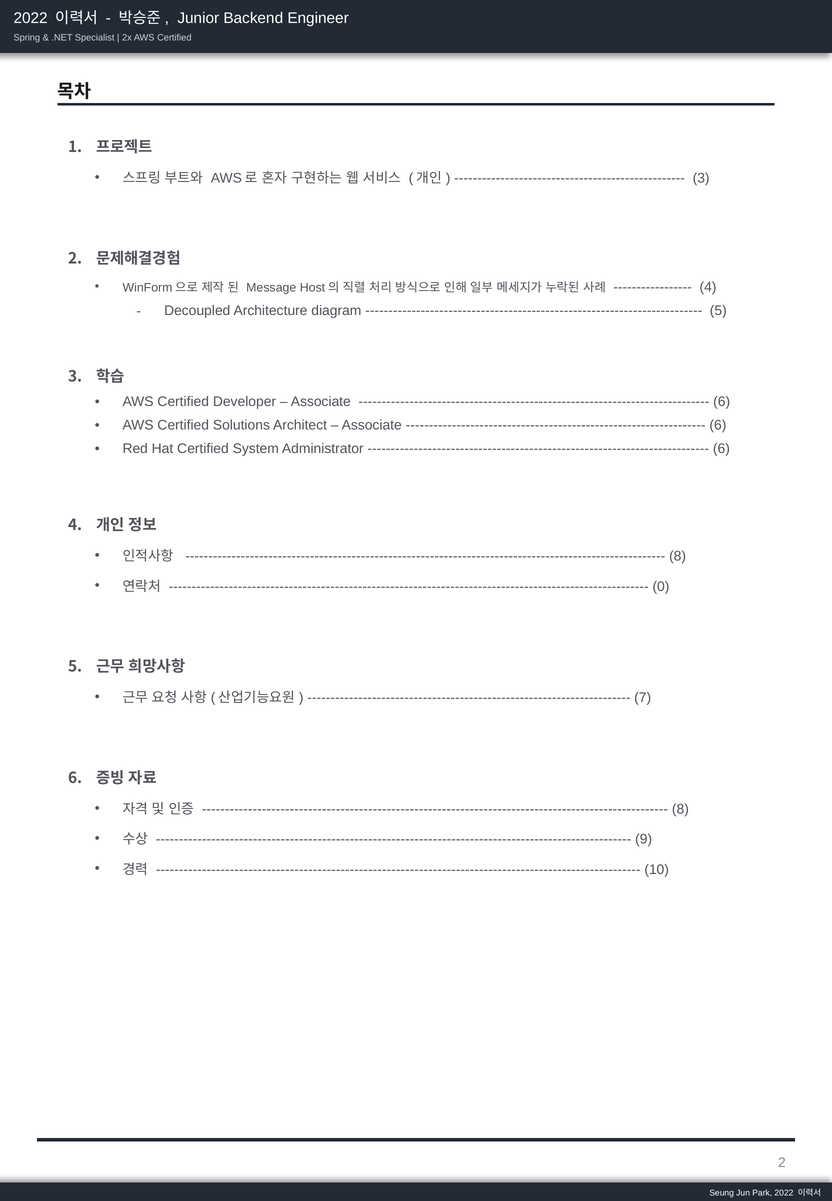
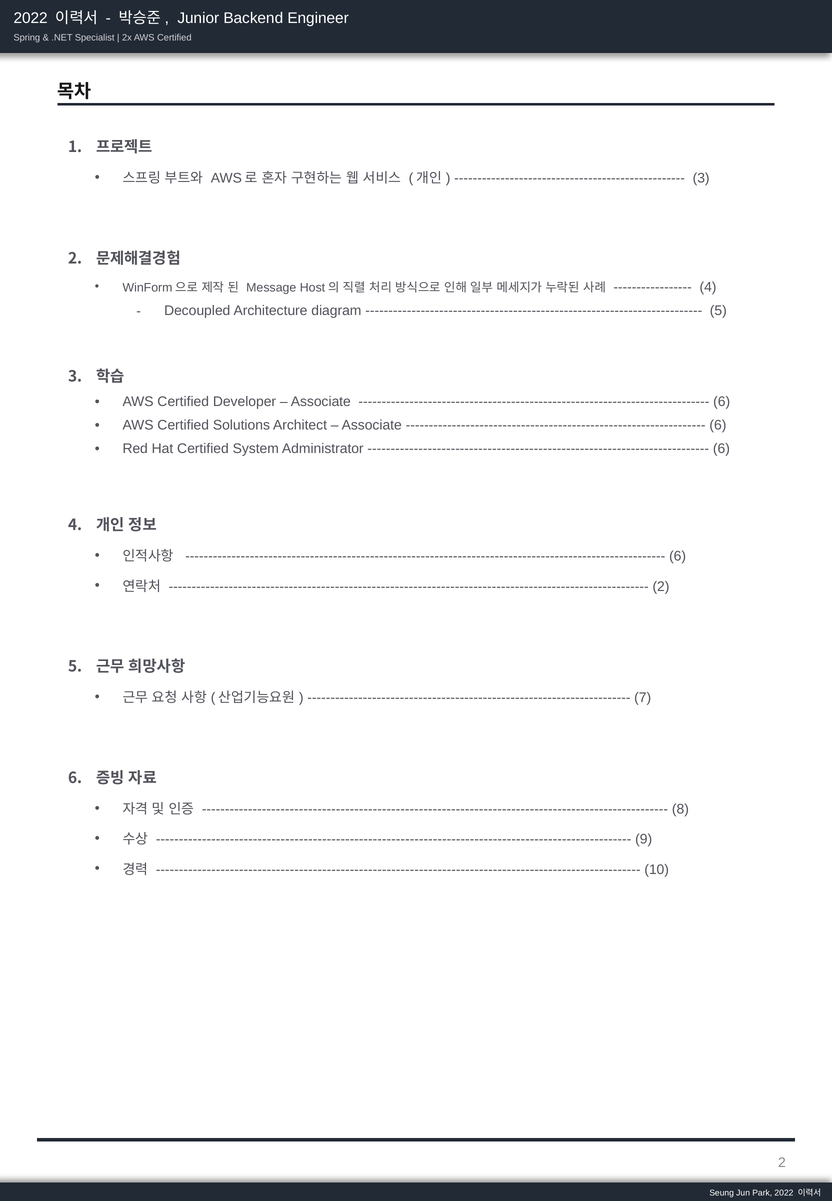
8 at (678, 557): 8 -> 6
0 at (661, 587): 0 -> 2
